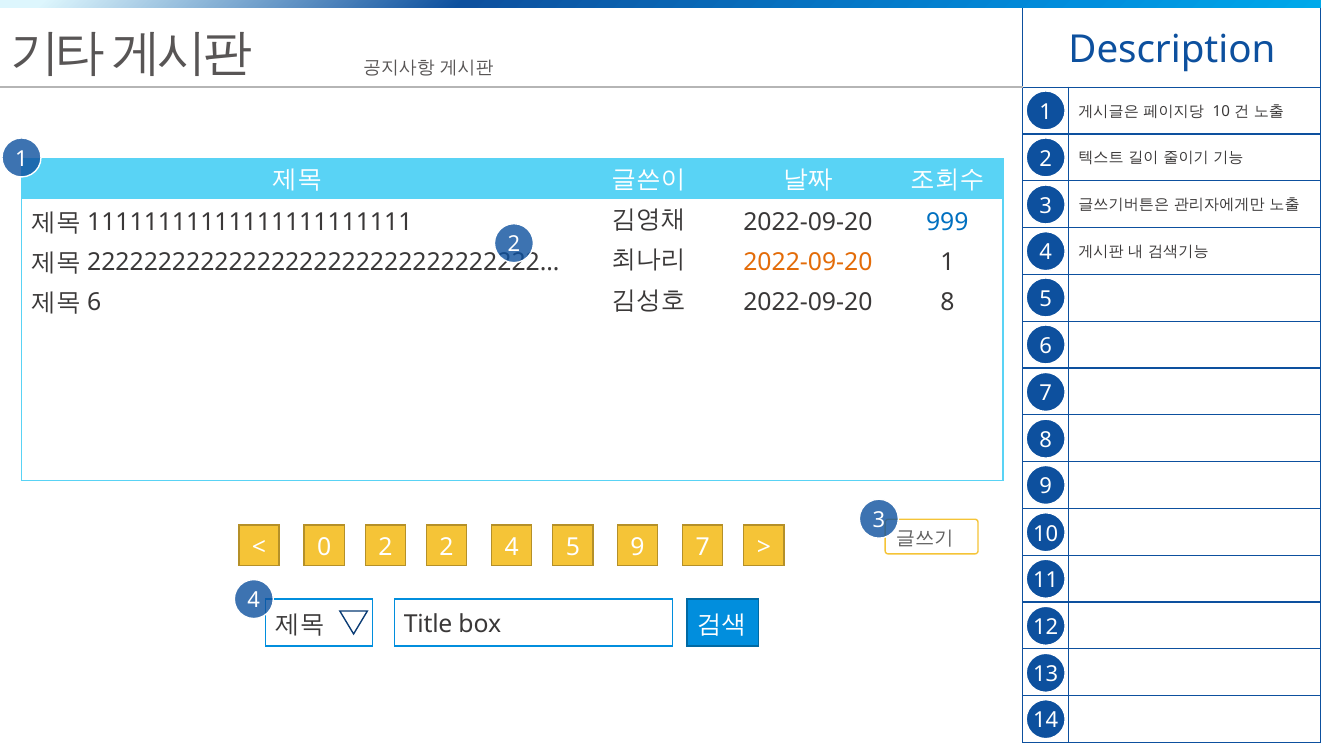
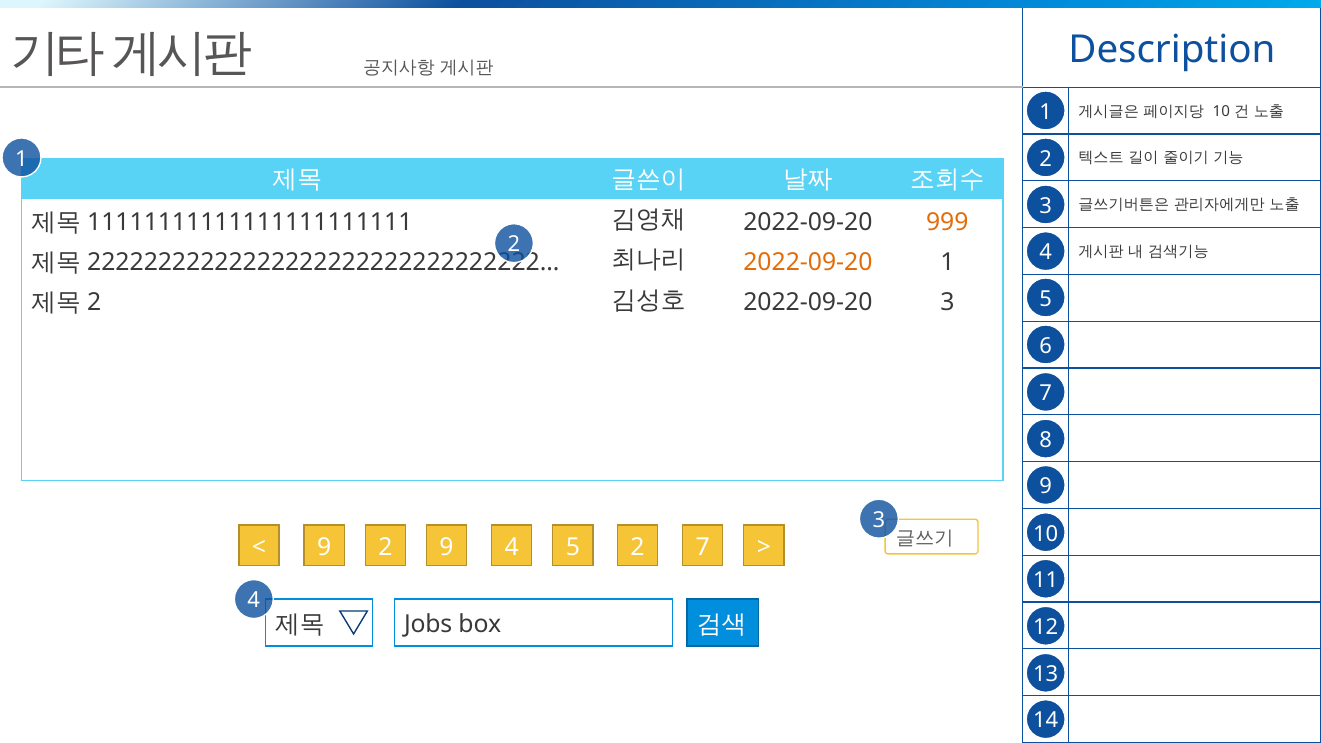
999 colour: blue -> orange
6 at (94, 303): 6 -> 2
2022-09-20 8: 8 -> 3
0 at (324, 547): 0 -> 9
2 2: 2 -> 9
5 9: 9 -> 2
Title: Title -> Jobs
